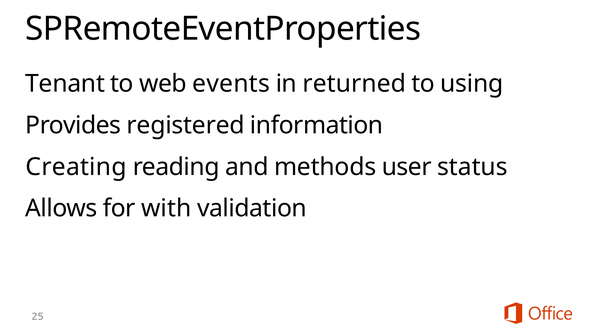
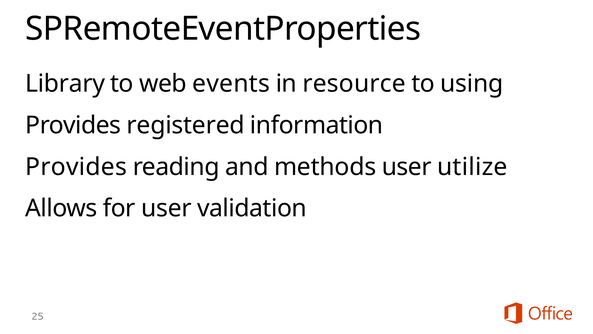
Tenant: Tenant -> Library
returned: returned -> resource
Creating at (76, 167): Creating -> Provides
status: status -> utilize
for with: with -> user
